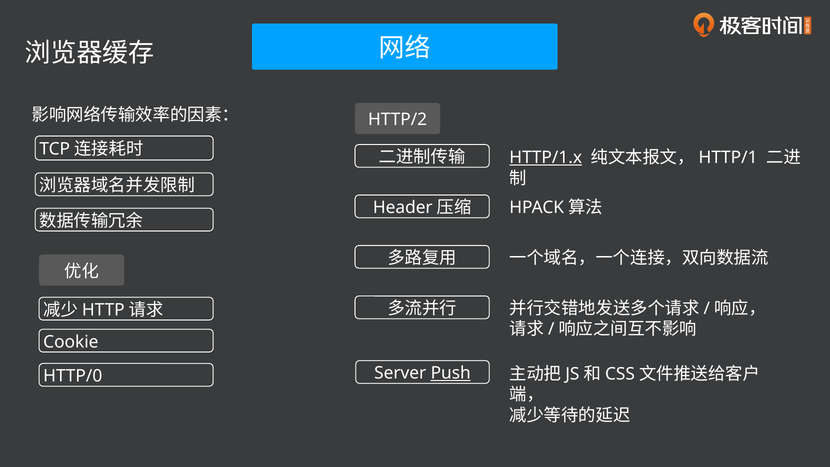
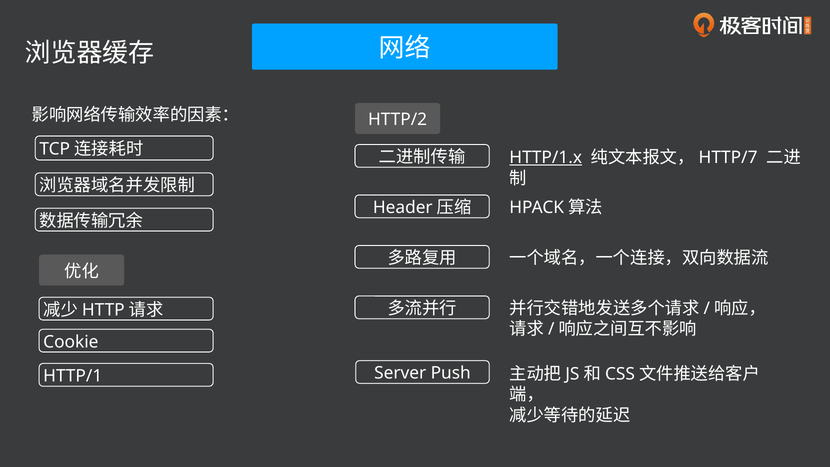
HTTP/1: HTTP/1 -> HTTP/7
Push underline: present -> none
HTTP/0: HTTP/0 -> HTTP/1
